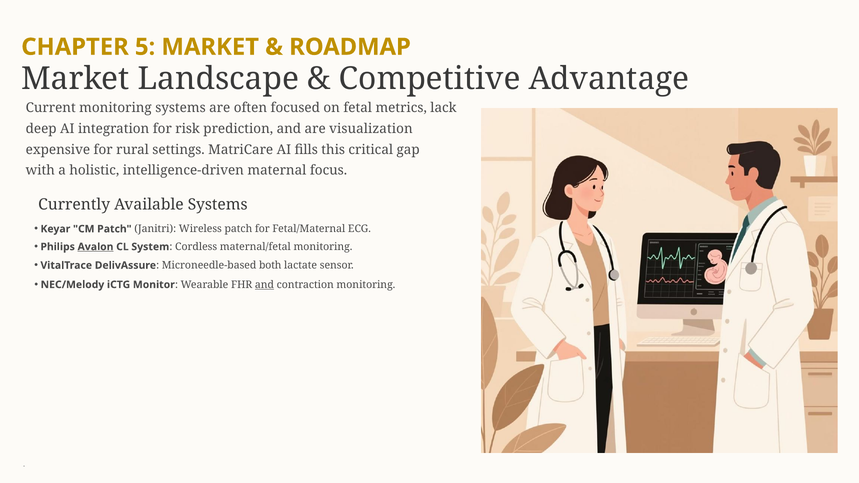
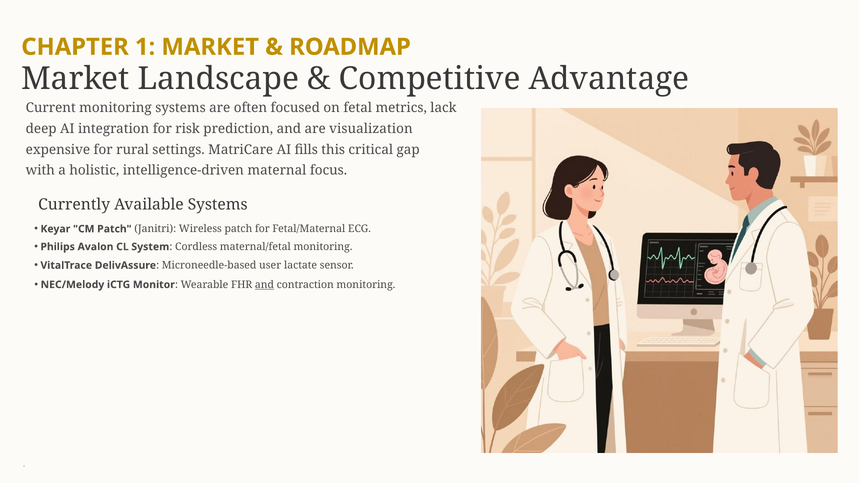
5: 5 -> 1
Avalon underline: present -> none
both: both -> user
